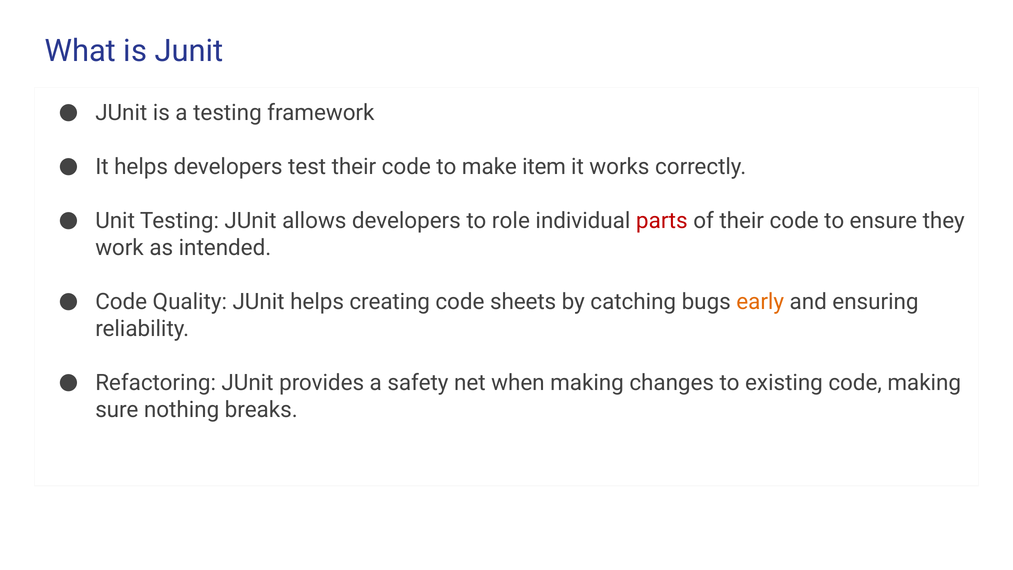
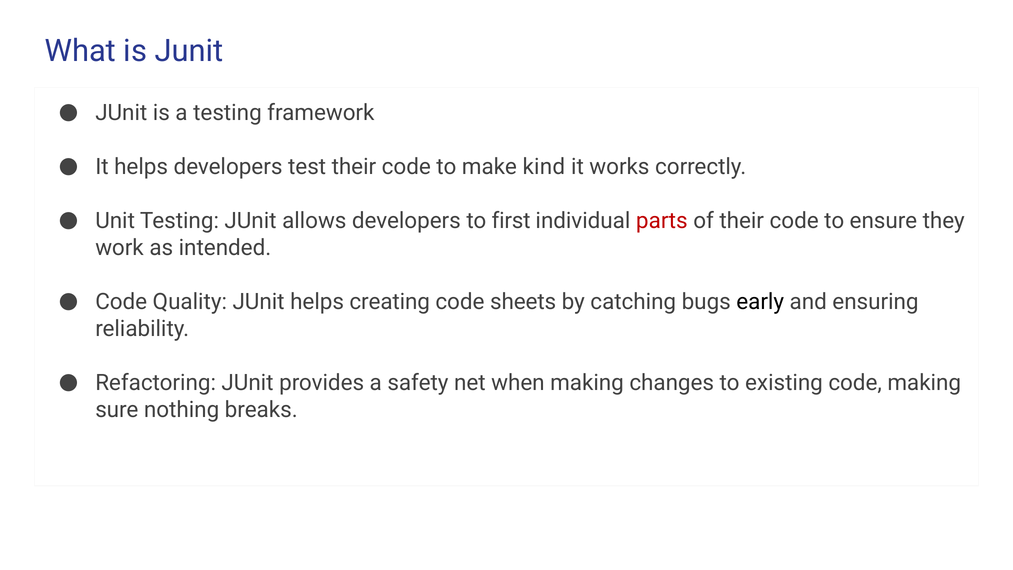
item: item -> kind
role: role -> first
early colour: orange -> black
